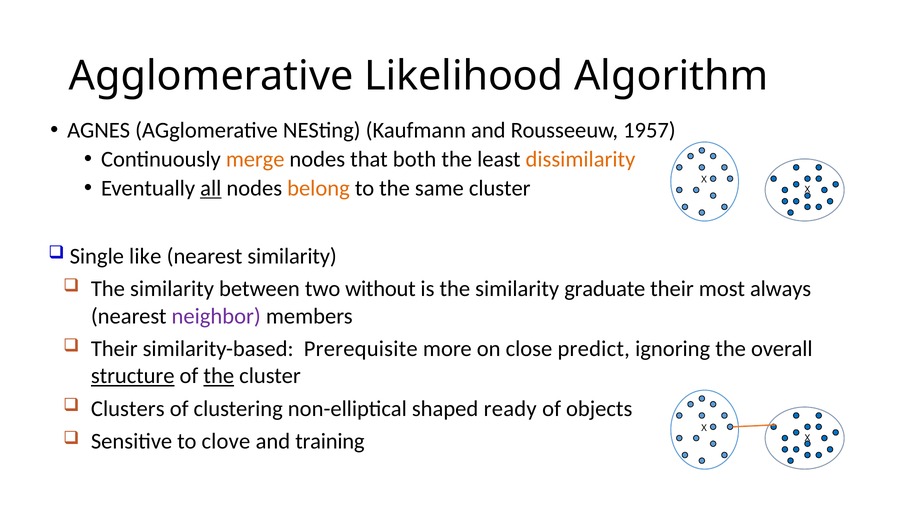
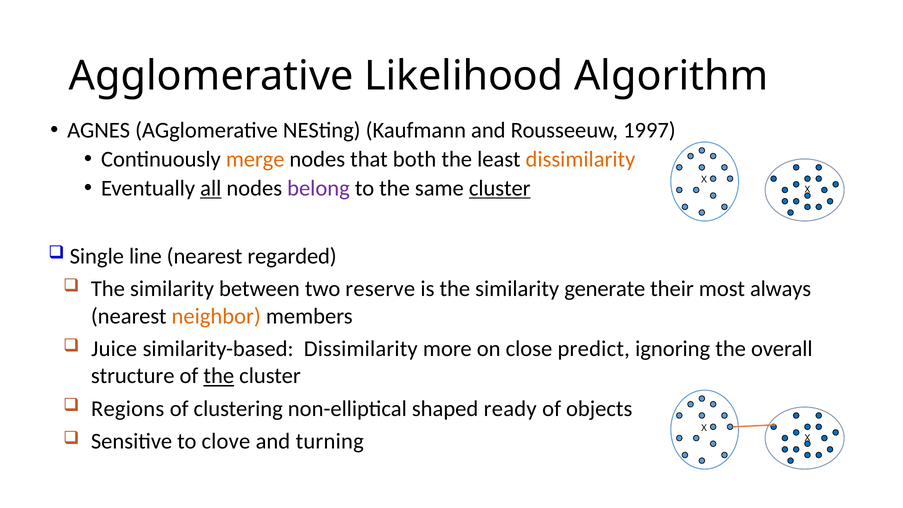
1957: 1957 -> 1997
belong colour: orange -> purple
cluster at (500, 188) underline: none -> present
like: like -> line
nearest similarity: similarity -> regarded
without: without -> reserve
graduate: graduate -> generate
neighbor colour: purple -> orange
Their at (114, 349): Their -> Juice
similarity-based Prerequisite: Prerequisite -> Dissimilarity
structure underline: present -> none
Clusters: Clusters -> Regions
training: training -> turning
